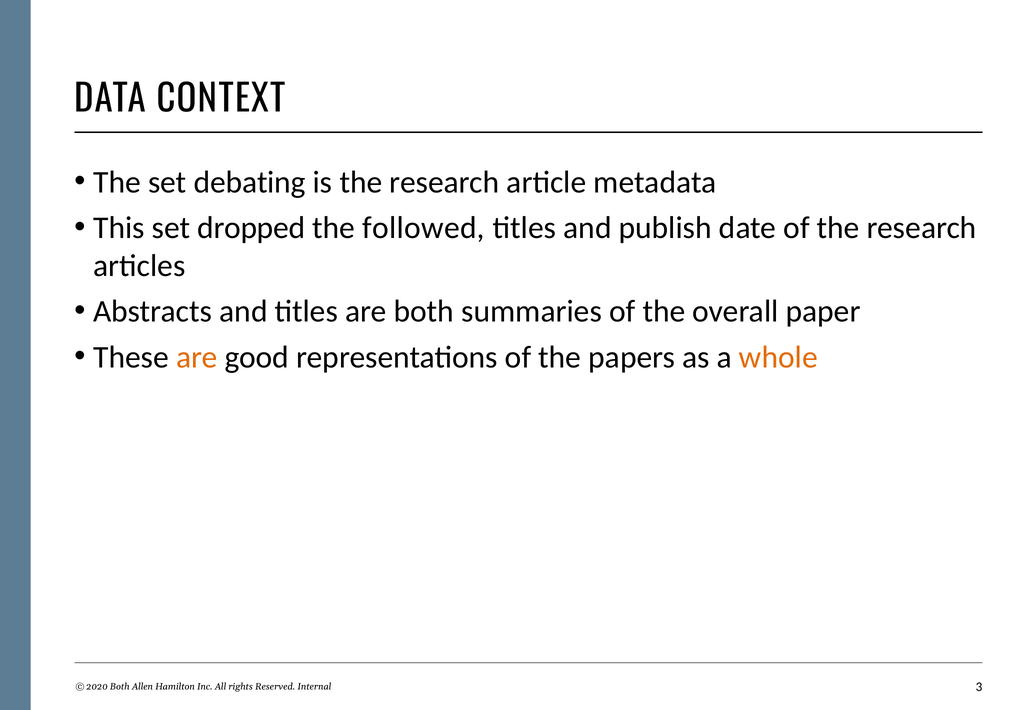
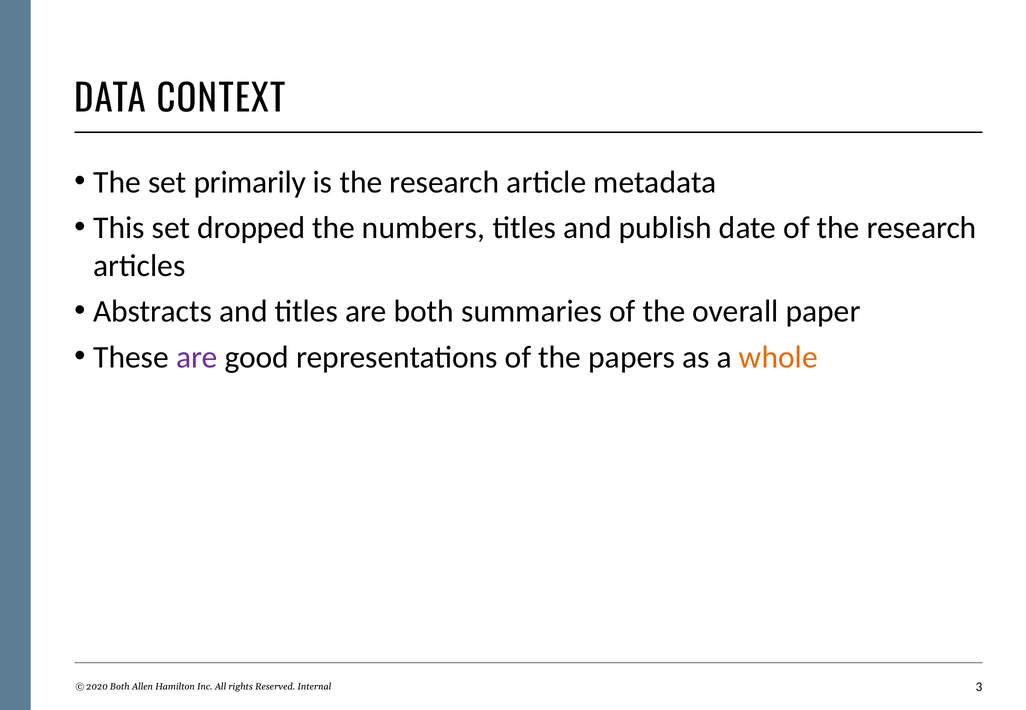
debating: debating -> primarily
followed: followed -> numbers
are at (197, 357) colour: orange -> purple
